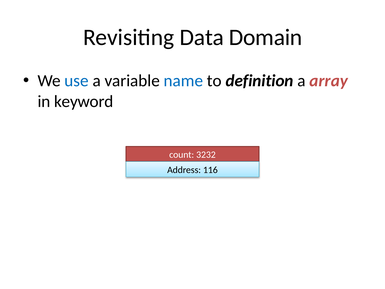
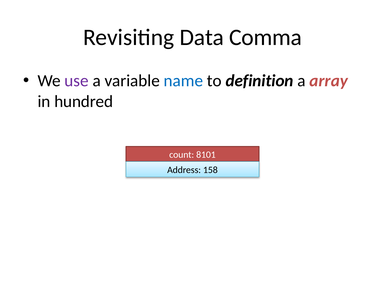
Domain: Domain -> Comma
use colour: blue -> purple
keyword: keyword -> hundred
3232: 3232 -> 8101
116: 116 -> 158
